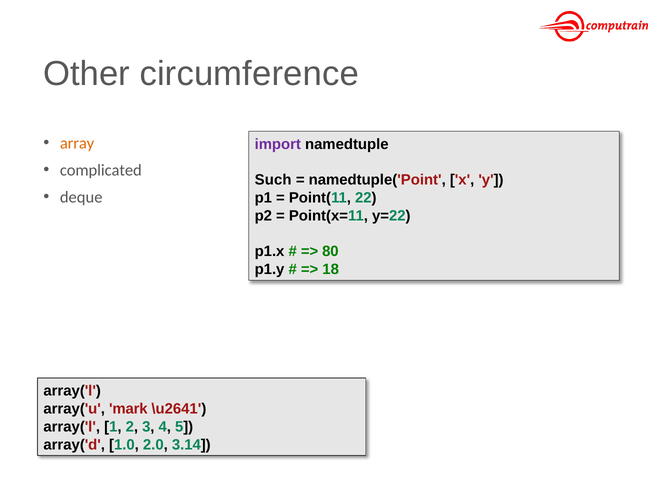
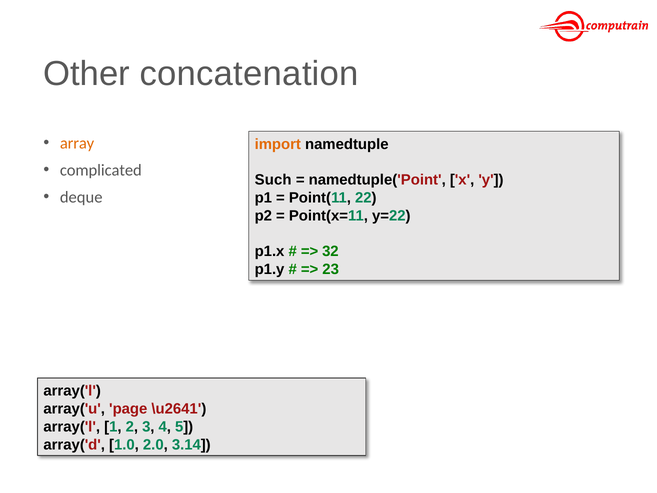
circumference: circumference -> concatenation
import colour: purple -> orange
80: 80 -> 32
18: 18 -> 23
mark: mark -> page
